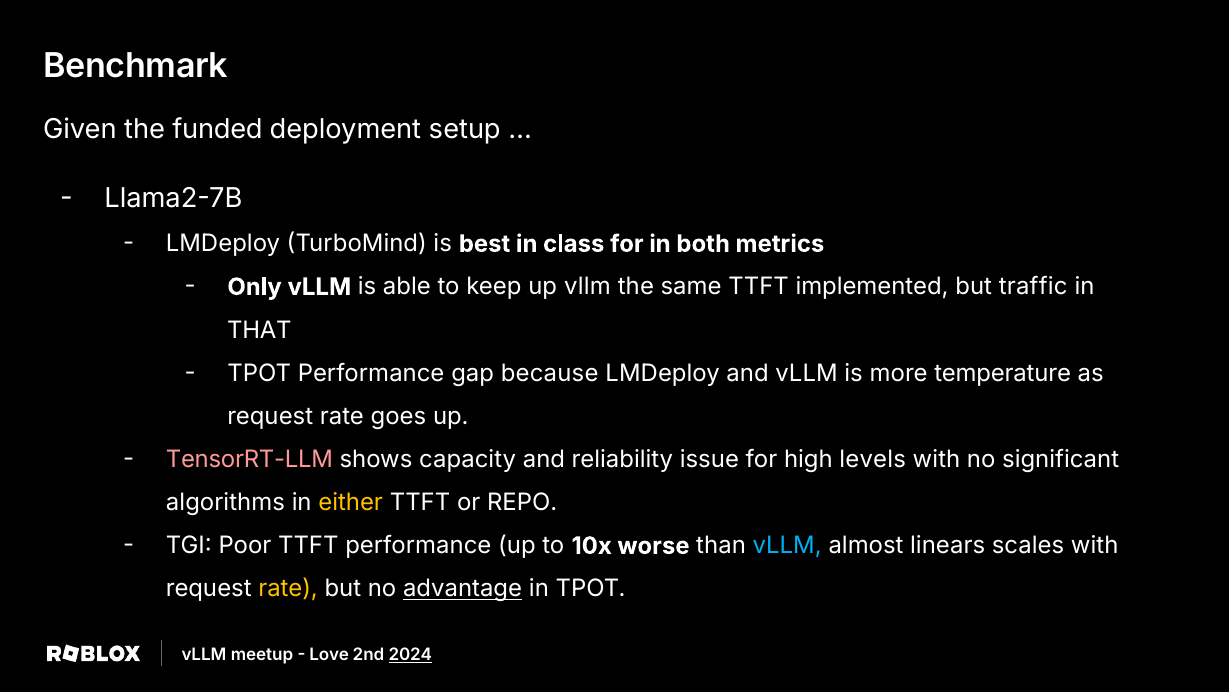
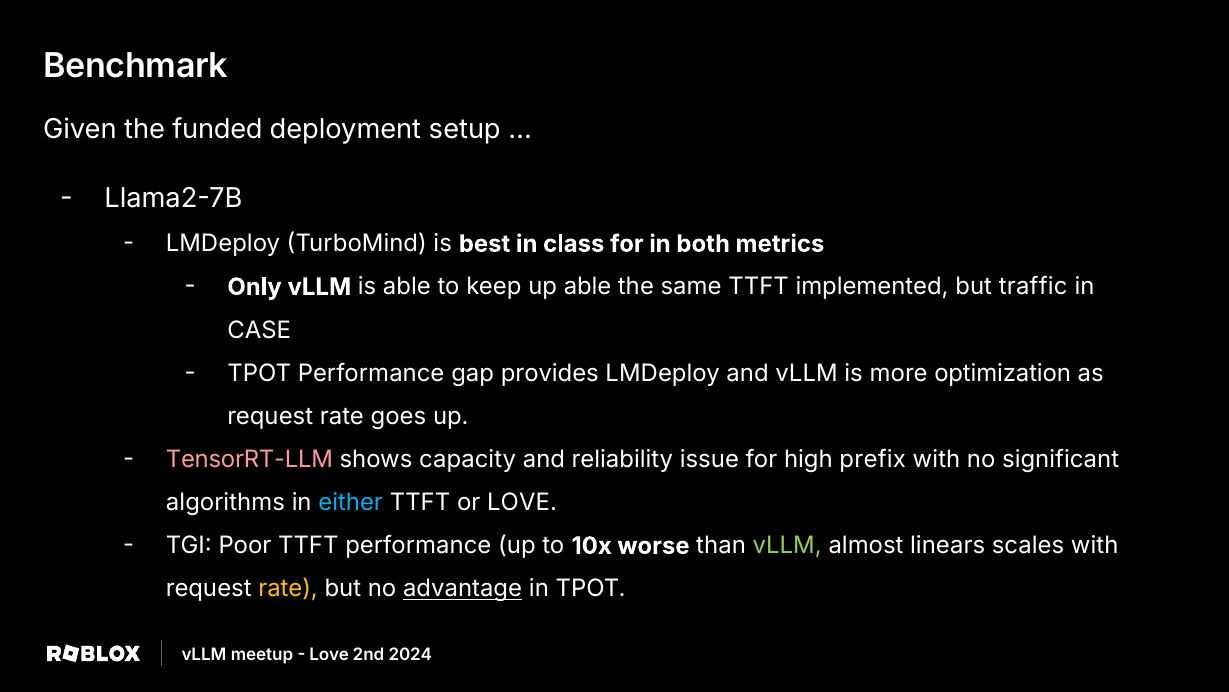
up vllm: vllm -> able
THAT: THAT -> CASE
because: because -> provides
temperature: temperature -> optimization
levels: levels -> prefix
either colour: yellow -> light blue
or REPO: REPO -> LOVE
vLLM at (787, 545) colour: light blue -> light green
2024 underline: present -> none
